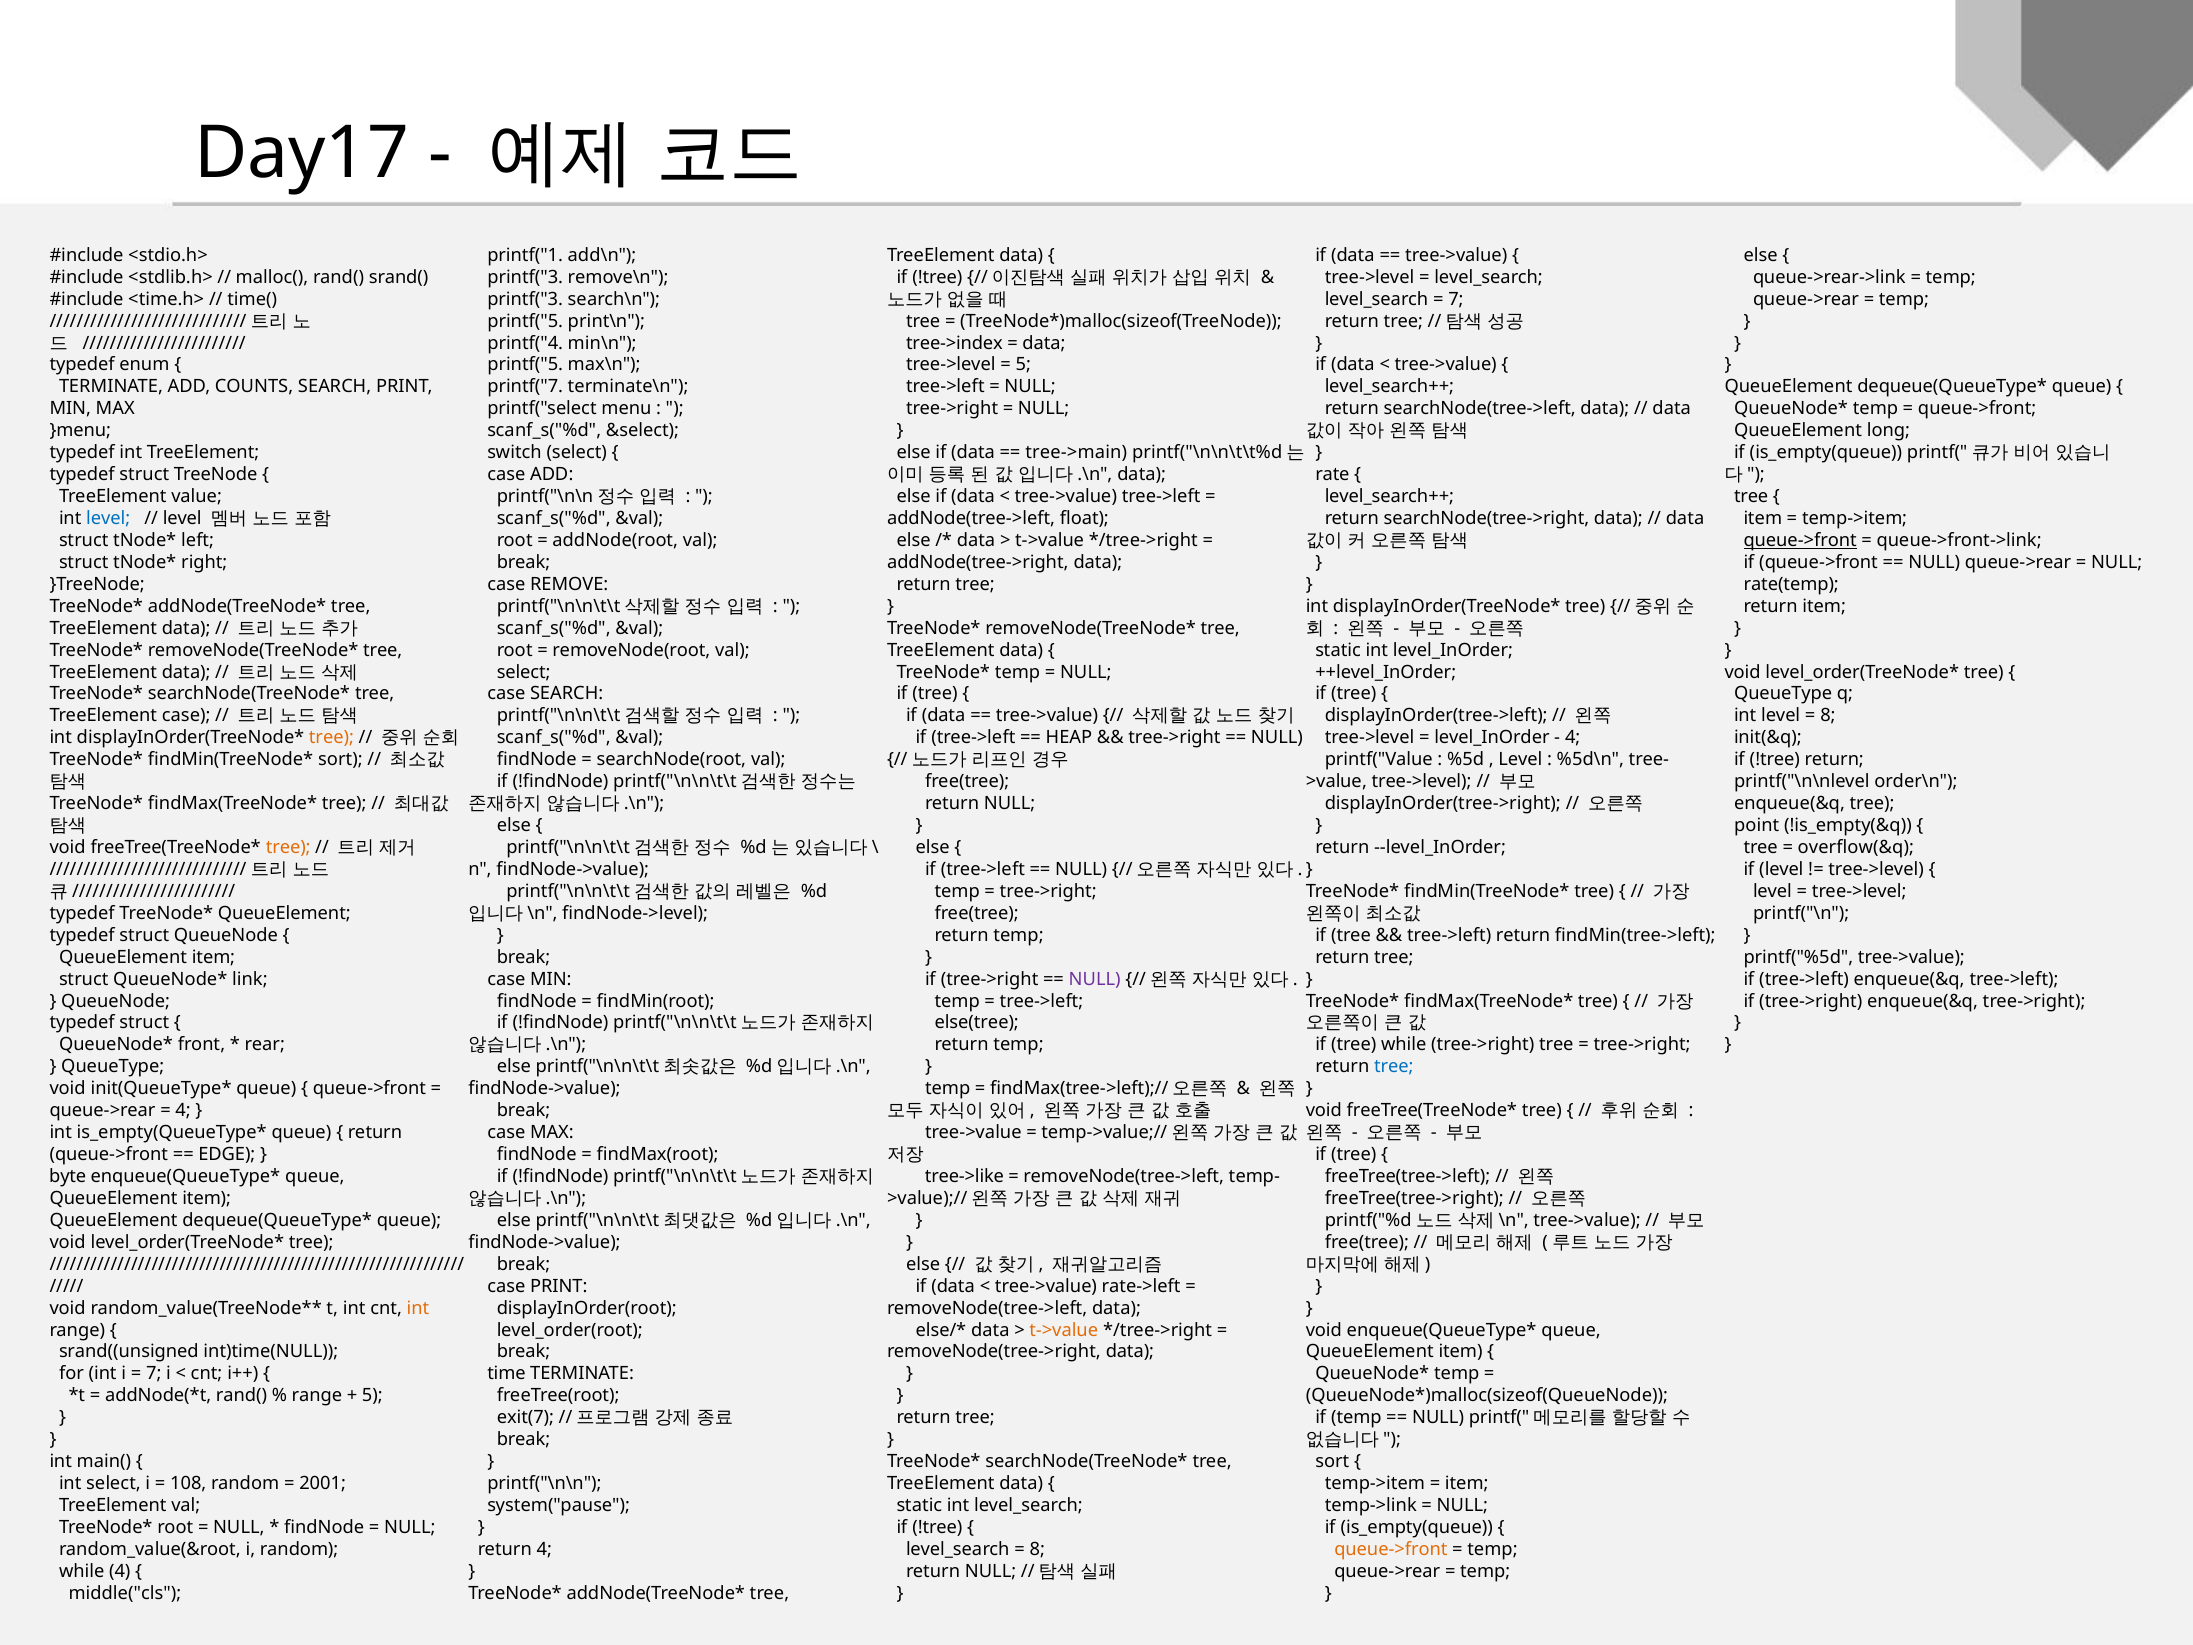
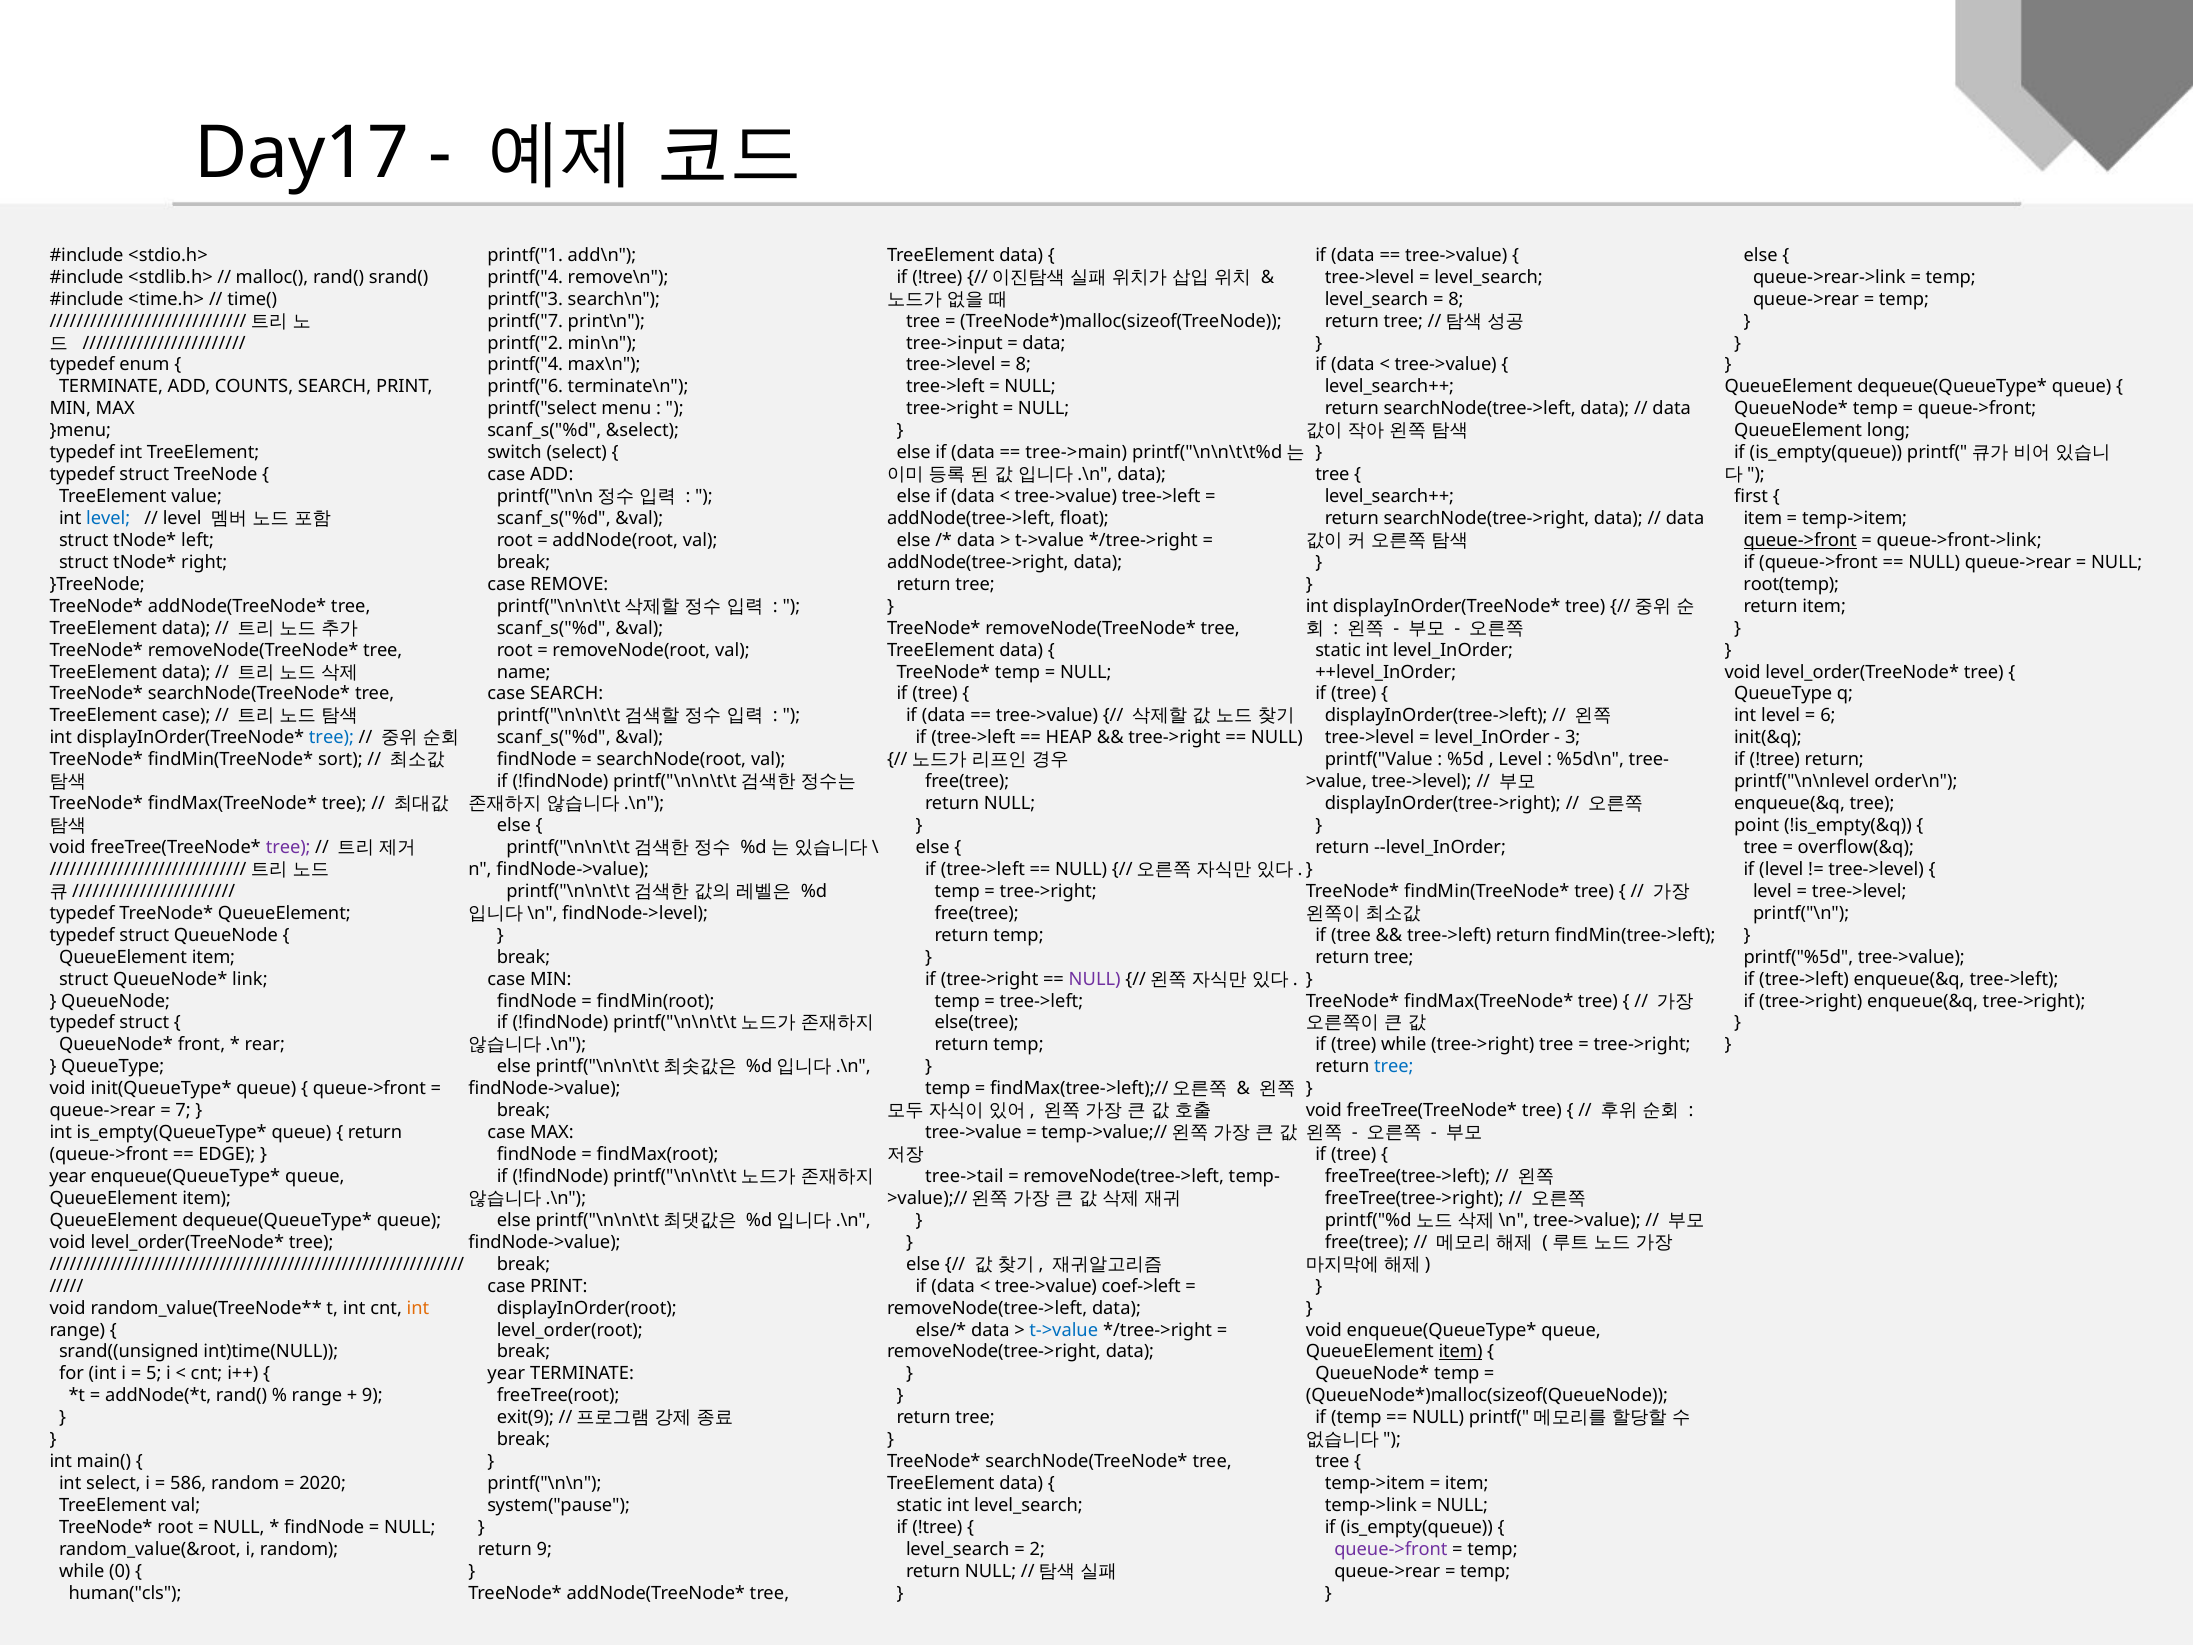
printf("3 at (525, 277): printf("3 -> printf("4
7 at (1456, 299): 7 -> 8
printf("5 at (525, 321): printf("5 -> printf("7
printf("4: printf("4 -> printf("2
tree->index: tree->index -> tree->input
printf("5 at (525, 365): printf("5 -> printf("4
5 at (1023, 365): 5 -> 8
printf("7: printf("7 -> printf("6
rate at (1332, 475): rate -> tree
tree at (1751, 496): tree -> first
rate(temp: rate(temp -> root(temp
select at (524, 672): select -> name
8 at (1828, 716): 8 -> 6
tree at (331, 738) colour: orange -> blue
4 at (1573, 738): 4 -> 3
tree at (288, 847) colour: orange -> purple
4 at (183, 1110): 4 -> 7
byte at (68, 1176): byte -> year
tree->like: tree->like -> tree->tail
rate->left: rate->left -> coef->left
t->value at (1064, 1330) colour: orange -> blue
item at (1461, 1352) underline: none -> present
7 at (154, 1374): 7 -> 5
time at (506, 1374): time -> year
5 at (372, 1396): 5 -> 9
exit(7: exit(7 -> exit(9
sort at (1332, 1461): sort -> tree
108: 108 -> 586
2001: 2001 -> 2020
return 4: 4 -> 9
8 at (1037, 1549): 8 -> 2
queue->front at (1391, 1549) colour: orange -> purple
while 4: 4 -> 0
middle("cls: middle("cls -> human("cls
